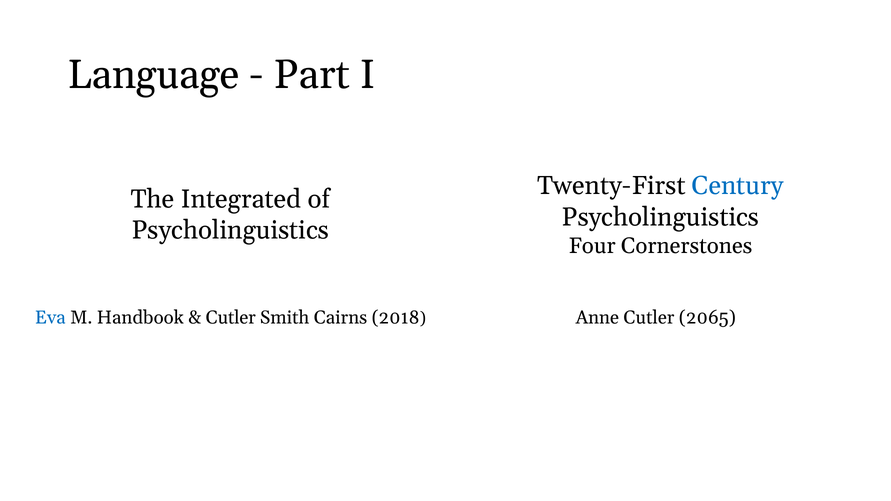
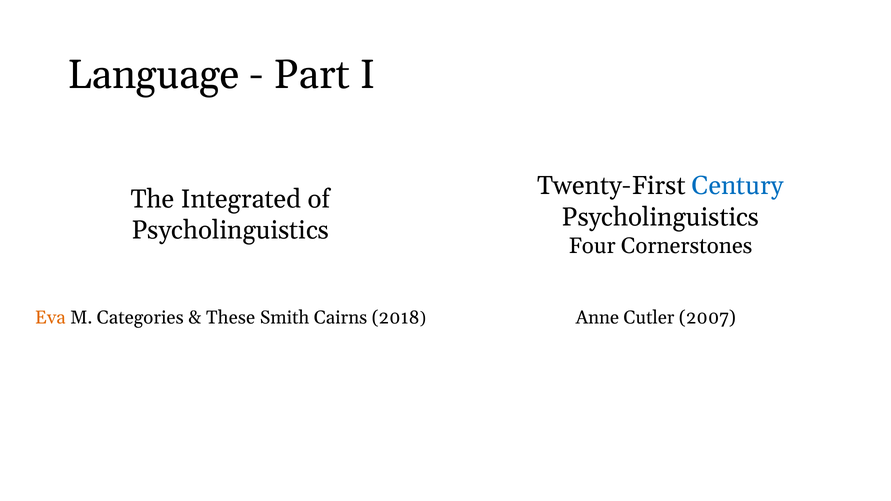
Eva colour: blue -> orange
Handbook: Handbook -> Categories
Cutler at (231, 318): Cutler -> These
2065: 2065 -> 2007
